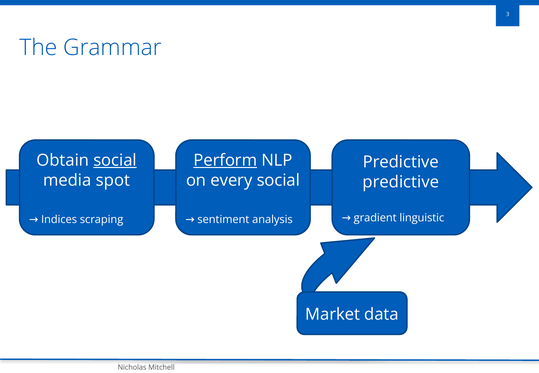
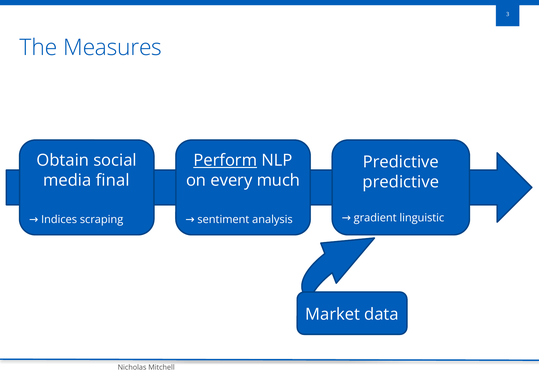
Grammar: Grammar -> Measures
social at (115, 160) underline: present -> none
spot: spot -> final
every social: social -> much
